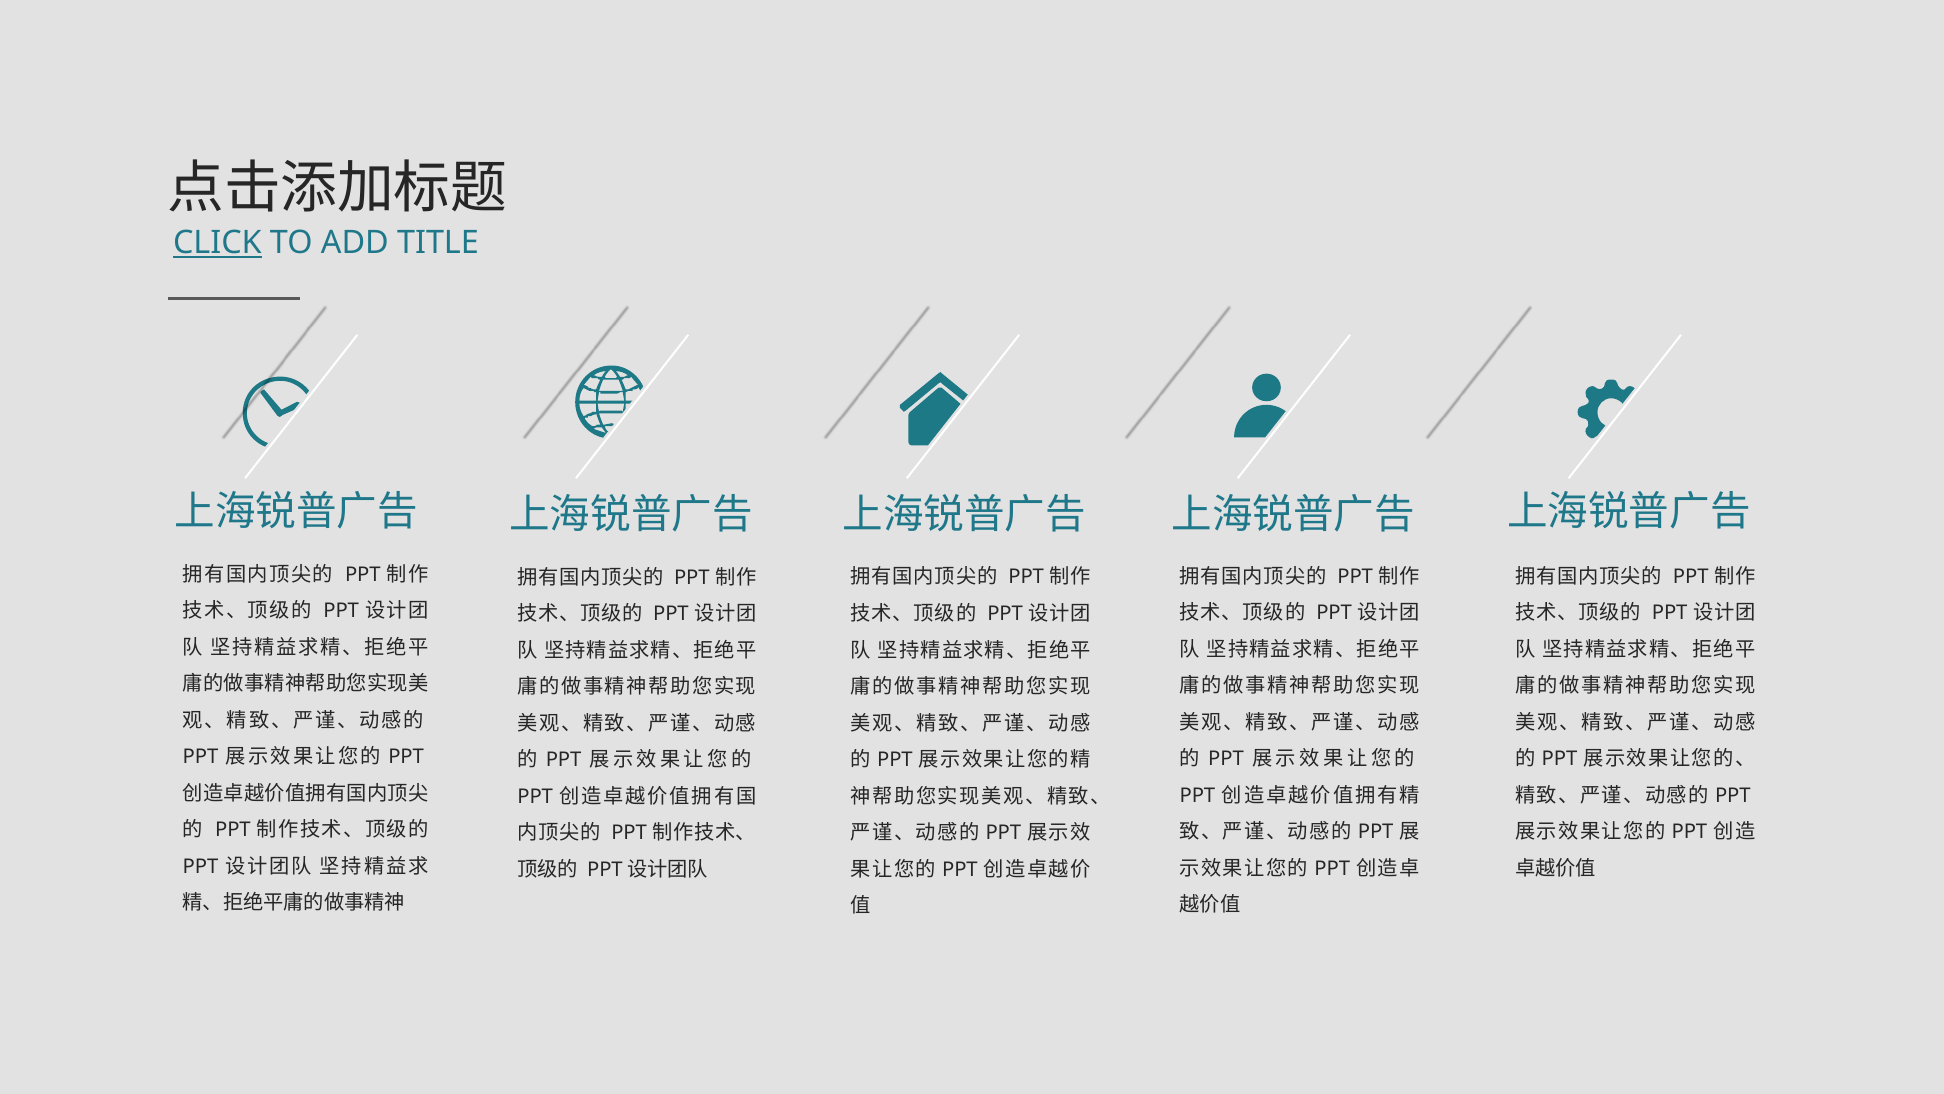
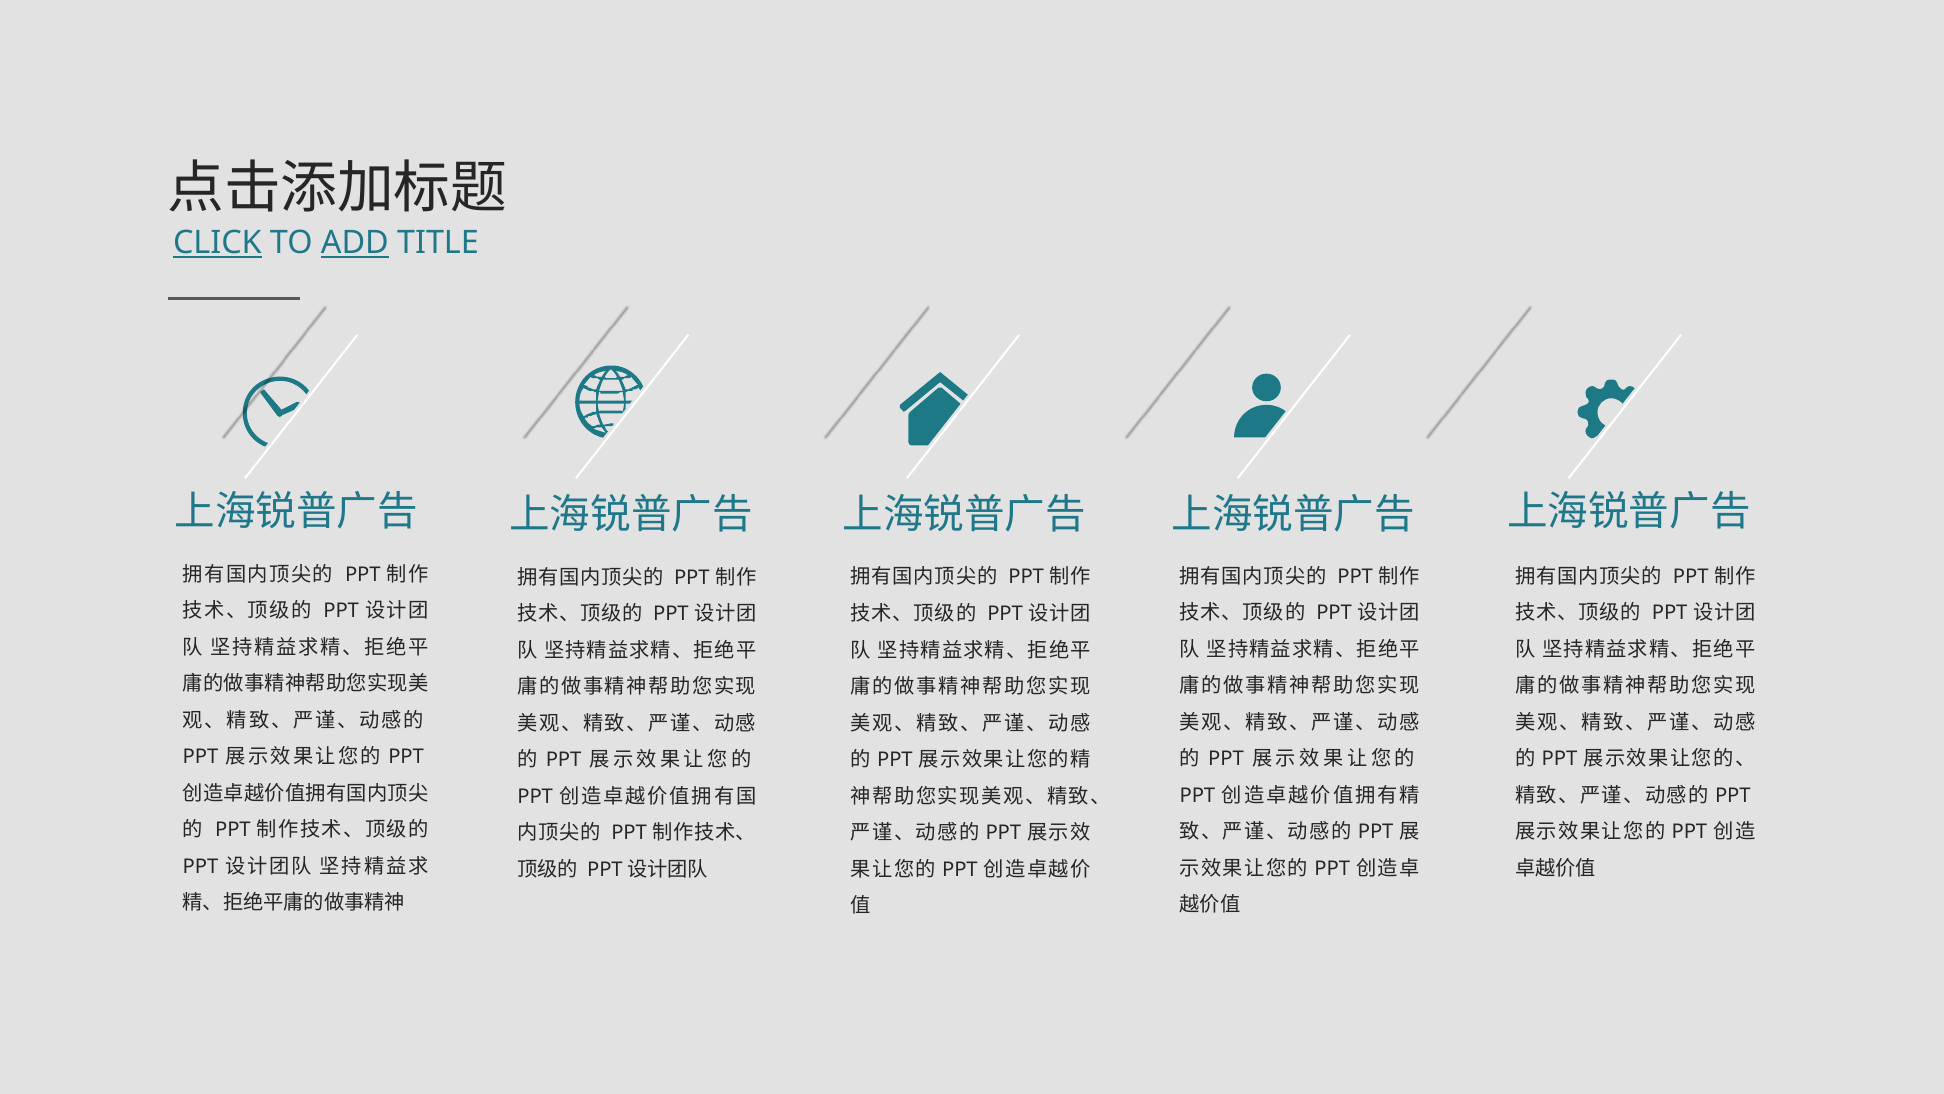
ADD underline: none -> present
